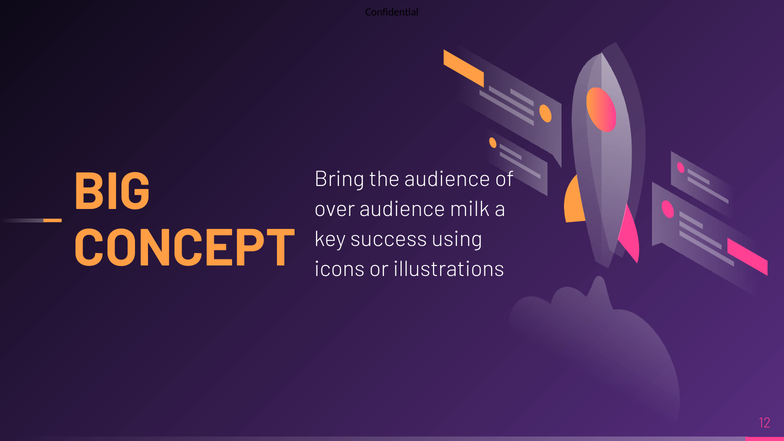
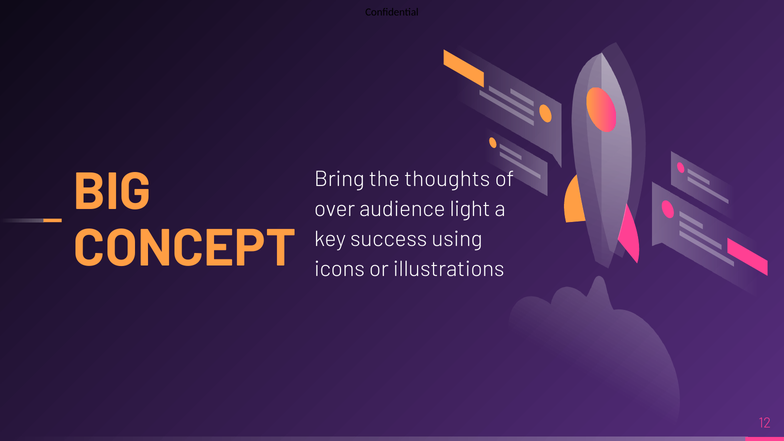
the audience: audience -> thoughts
milk: milk -> light
